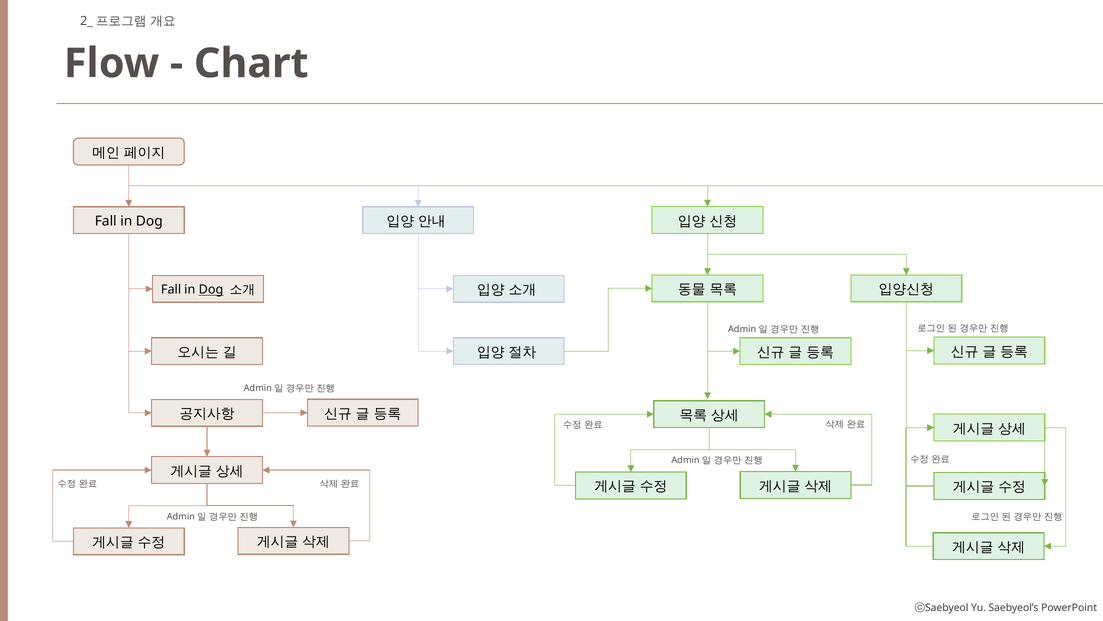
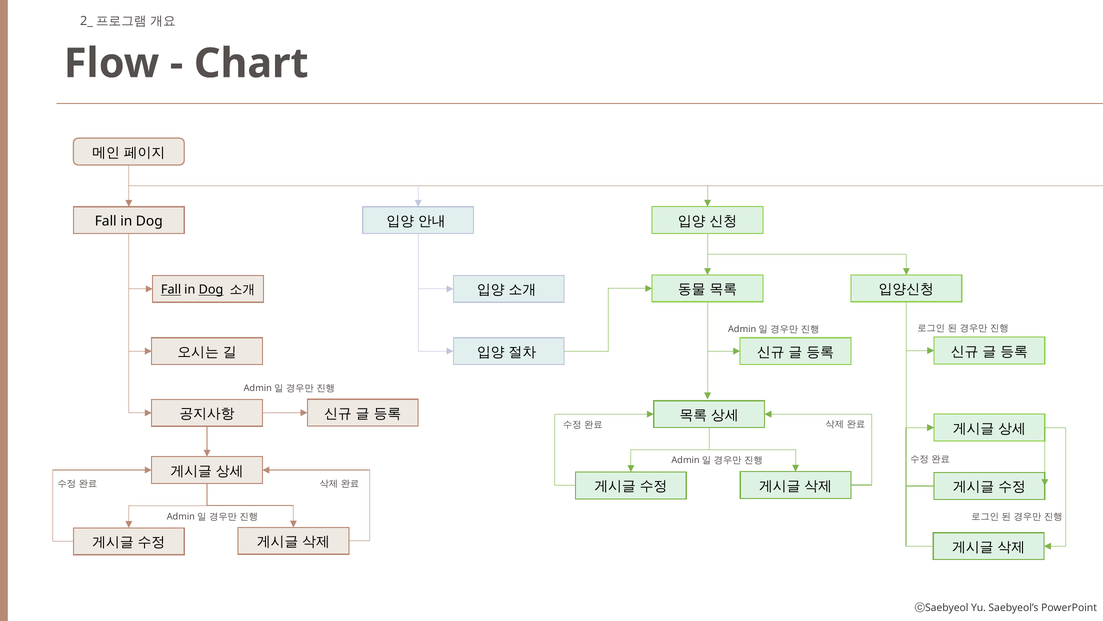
Fall at (171, 290) underline: none -> present
